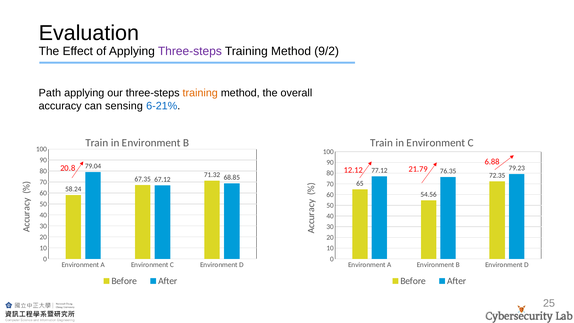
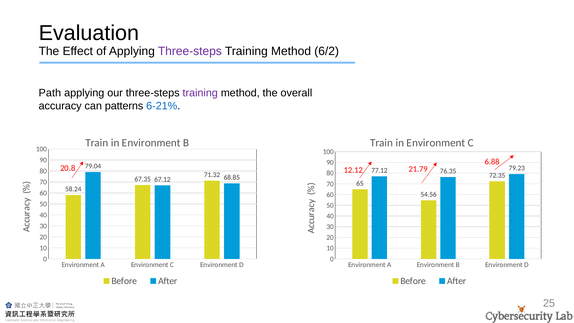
9/2: 9/2 -> 6/2
training at (200, 93) colour: orange -> purple
sensing: sensing -> patterns
